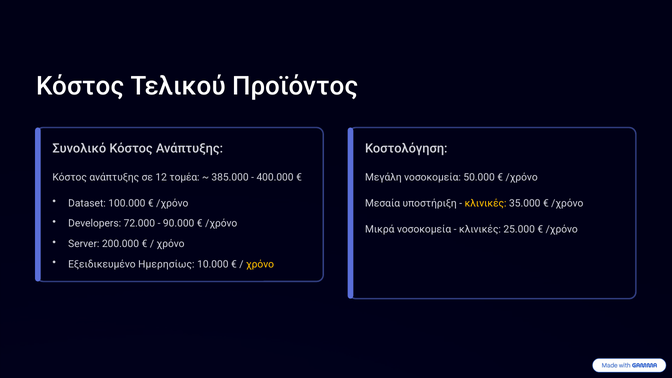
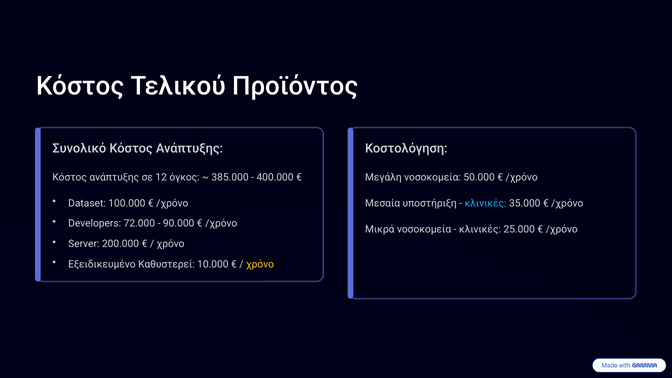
τομέα: τομέα -> όγκος
κλινικές at (486, 203) colour: yellow -> light blue
Ημερησίως: Ημερησίως -> Καθυστερεί
